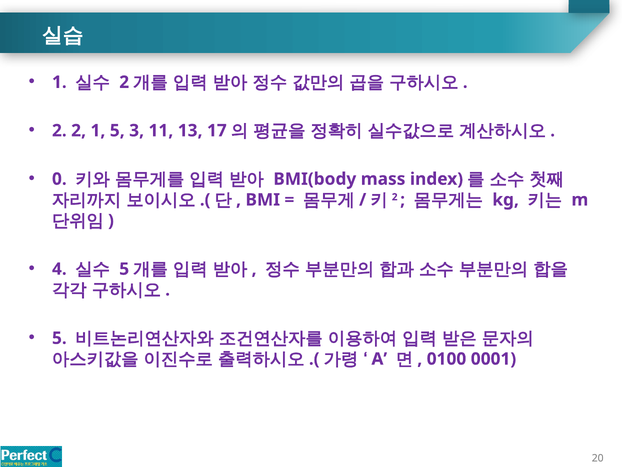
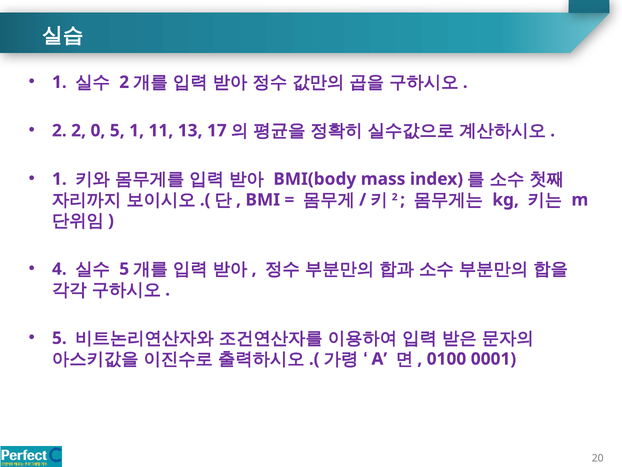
2 1: 1 -> 0
5 3: 3 -> 1
0 at (59, 179): 0 -> 1
